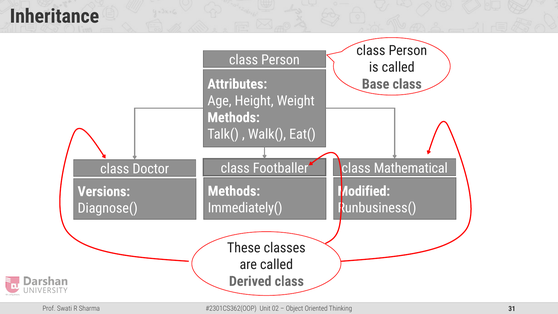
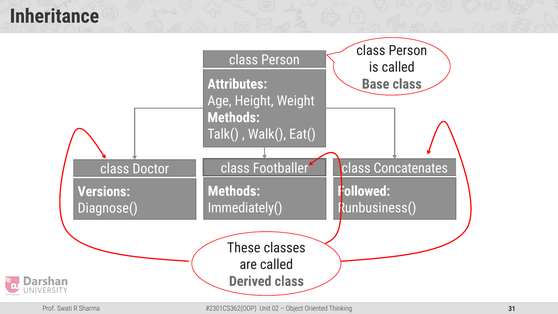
Mathematical: Mathematical -> Concatenates
Modified: Modified -> Followed
